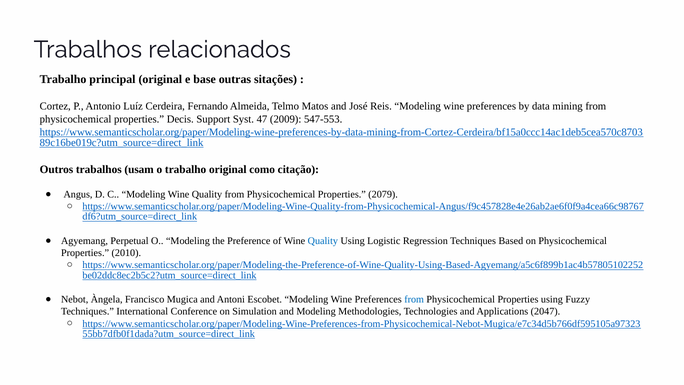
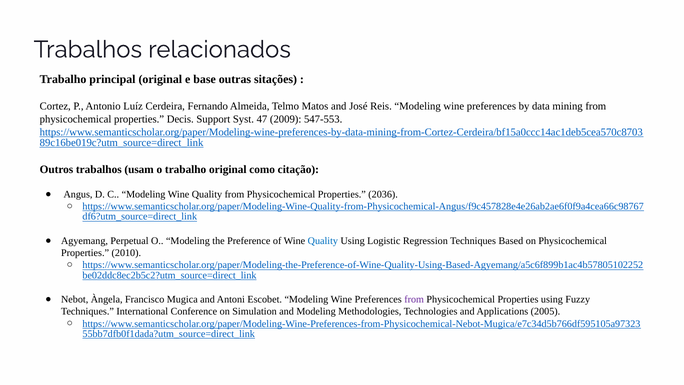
2079: 2079 -> 2036
from at (414, 299) colour: blue -> purple
2047: 2047 -> 2005
